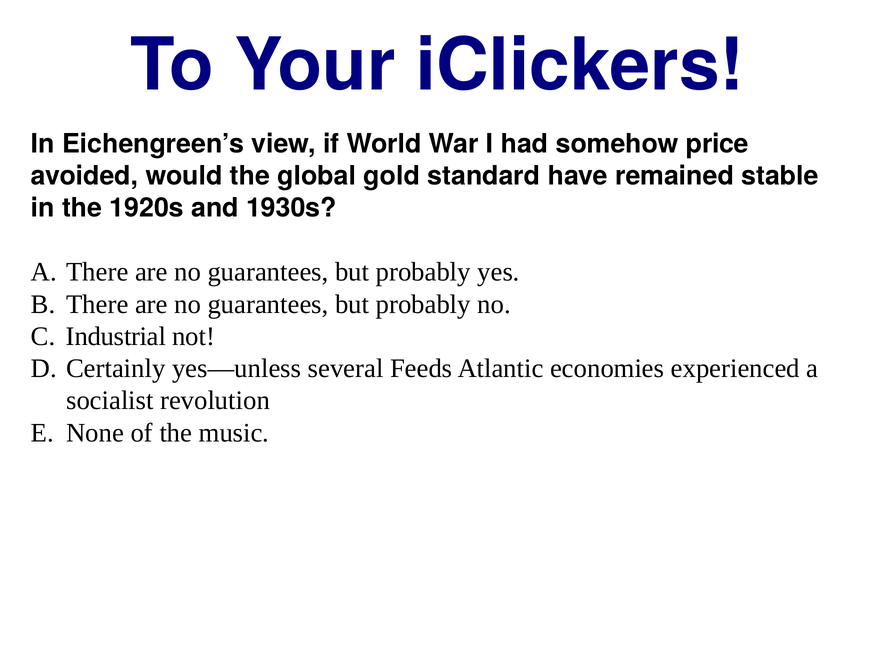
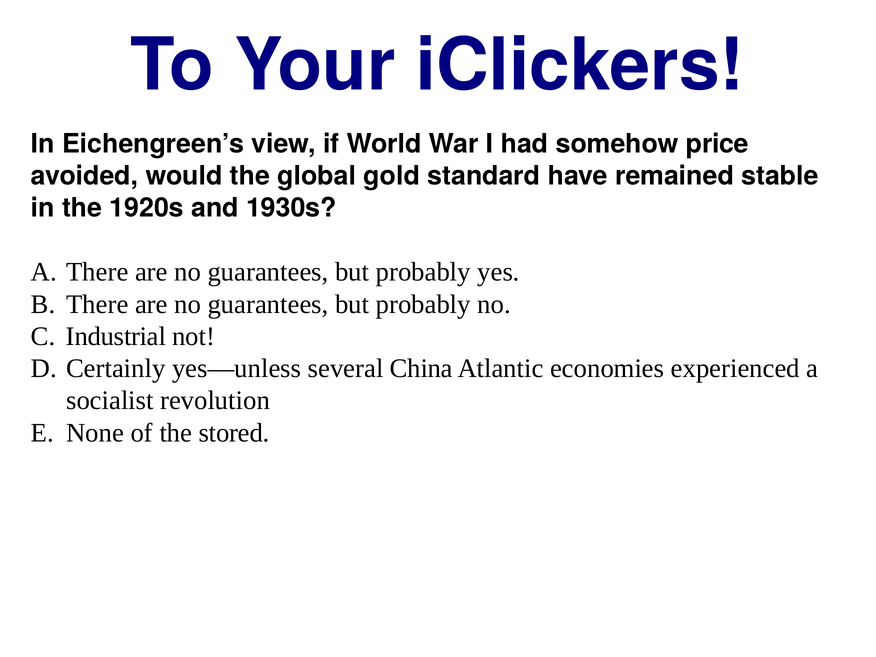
Feeds: Feeds -> China
music: music -> stored
